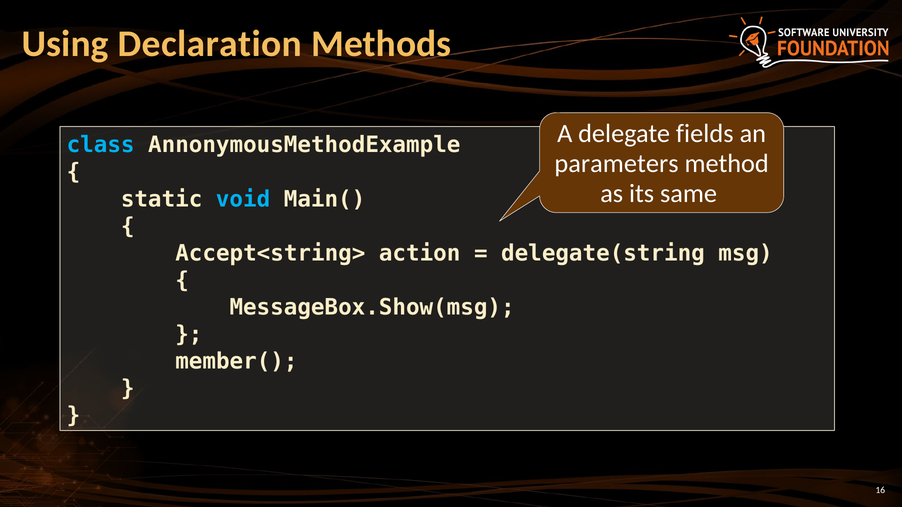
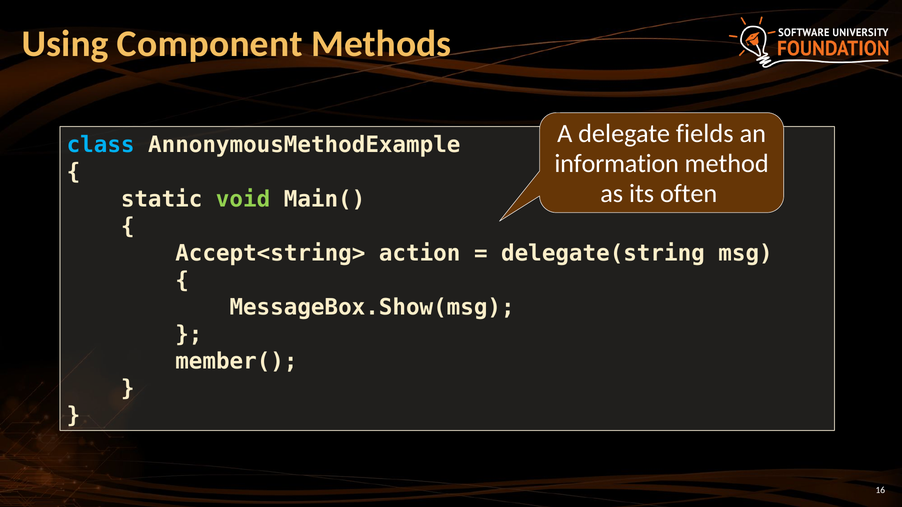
Declaration: Declaration -> Component
parameters: parameters -> information
same: same -> often
void colour: light blue -> light green
